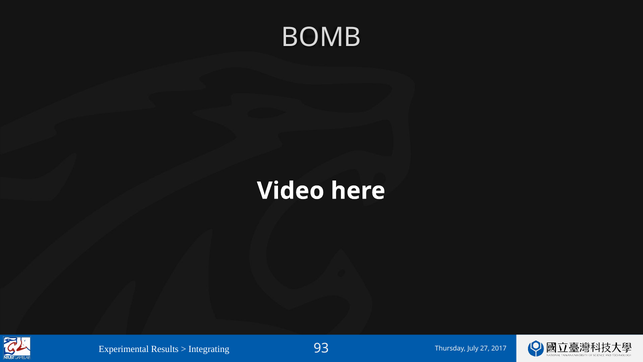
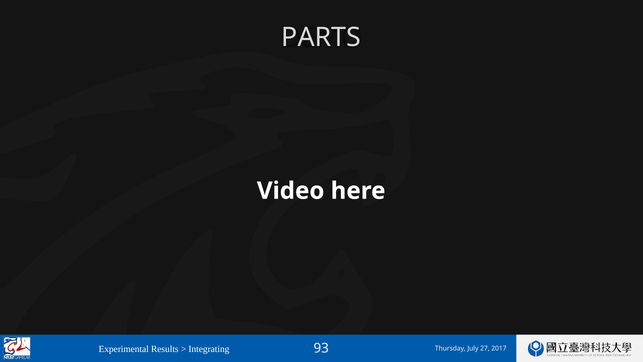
BOMB: BOMB -> PARTS
